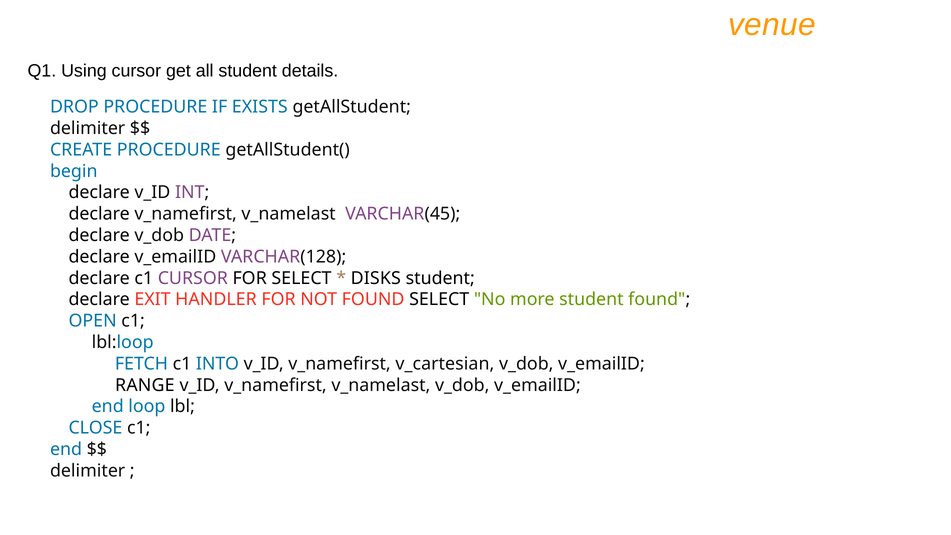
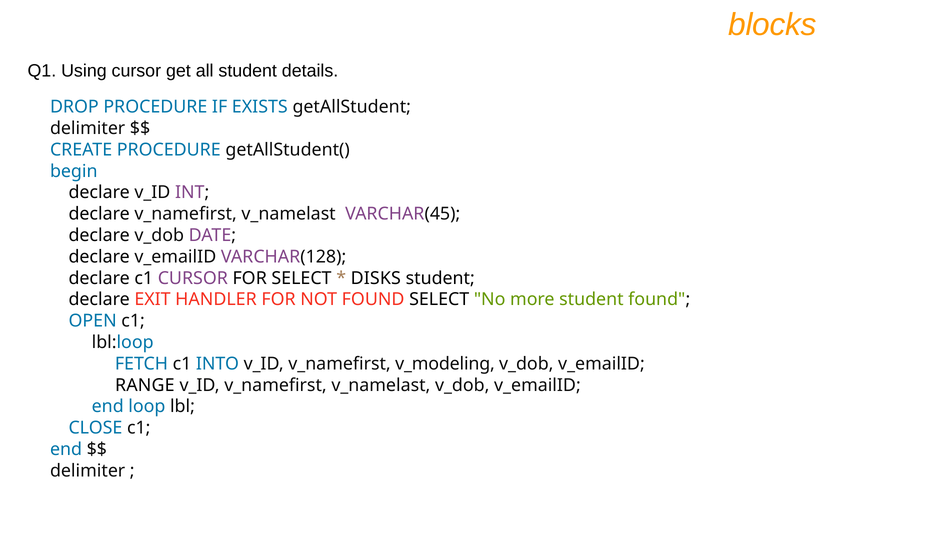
venue: venue -> blocks
v_cartesian: v_cartesian -> v_modeling
